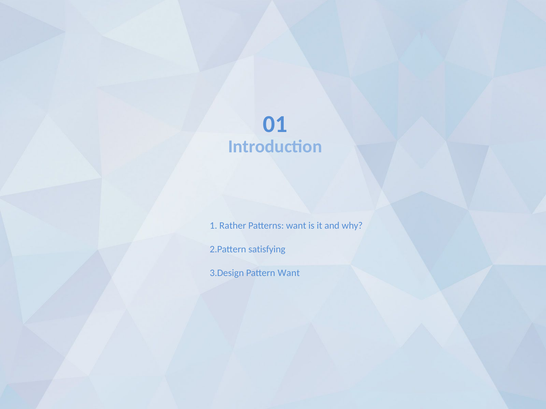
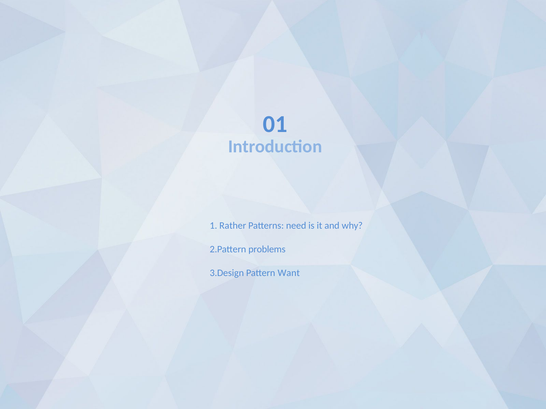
Patterns want: want -> need
satisfying: satisfying -> problems
